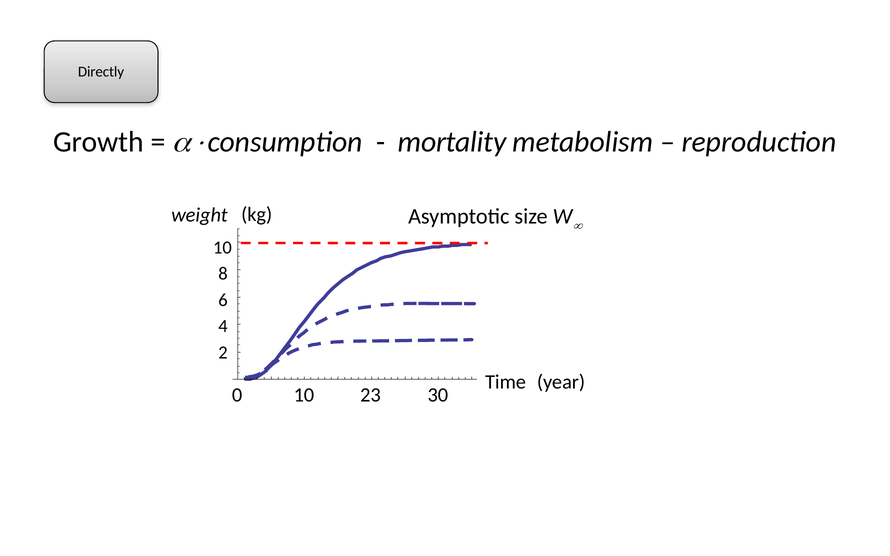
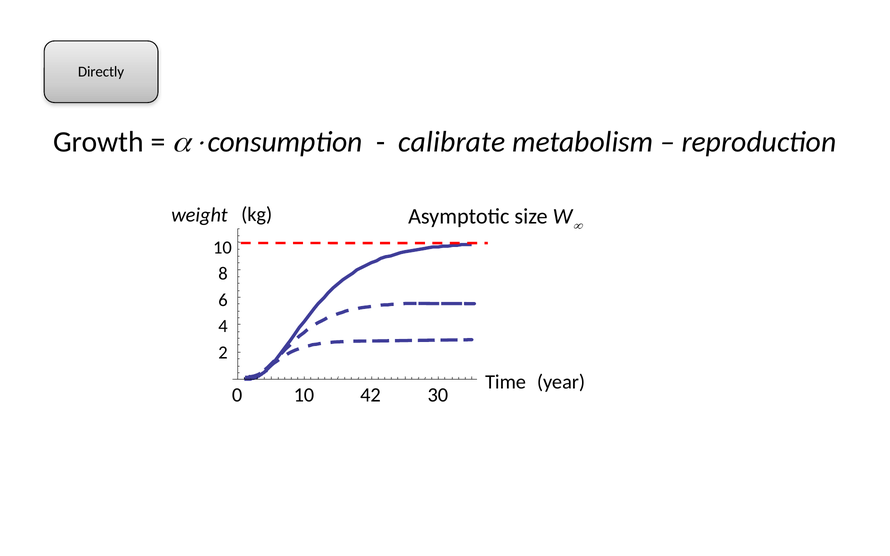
mortality: mortality -> calibrate
23: 23 -> 42
